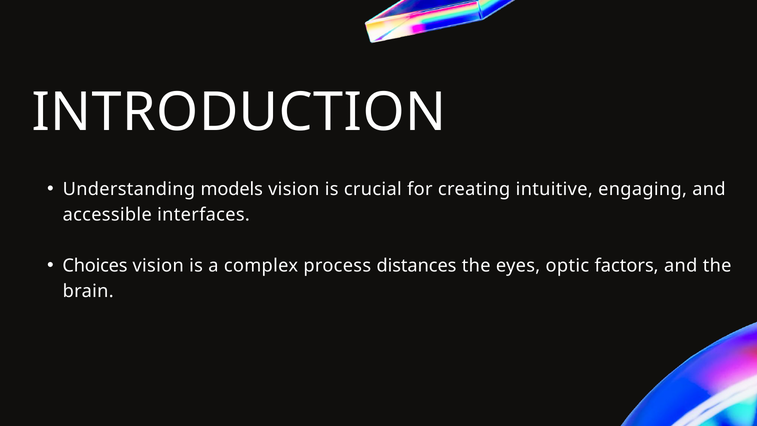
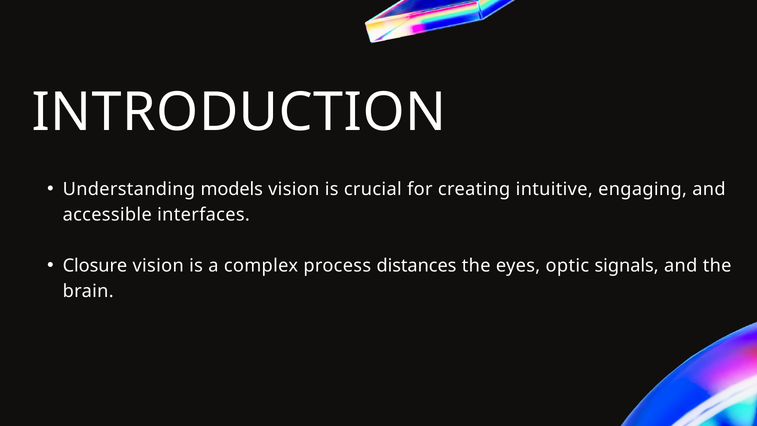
Choices: Choices -> Closure
factors: factors -> signals
